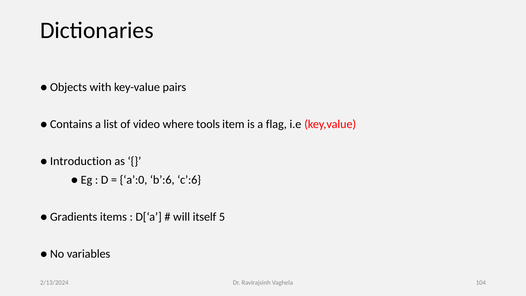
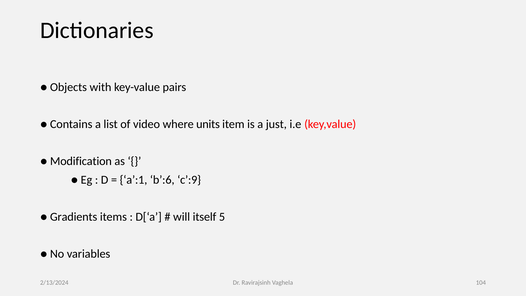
tools: tools -> units
flag: flag -> just
Introduction: Introduction -> Modification
a’:0: a’:0 -> a’:1
c’:6: c’:6 -> c’:9
